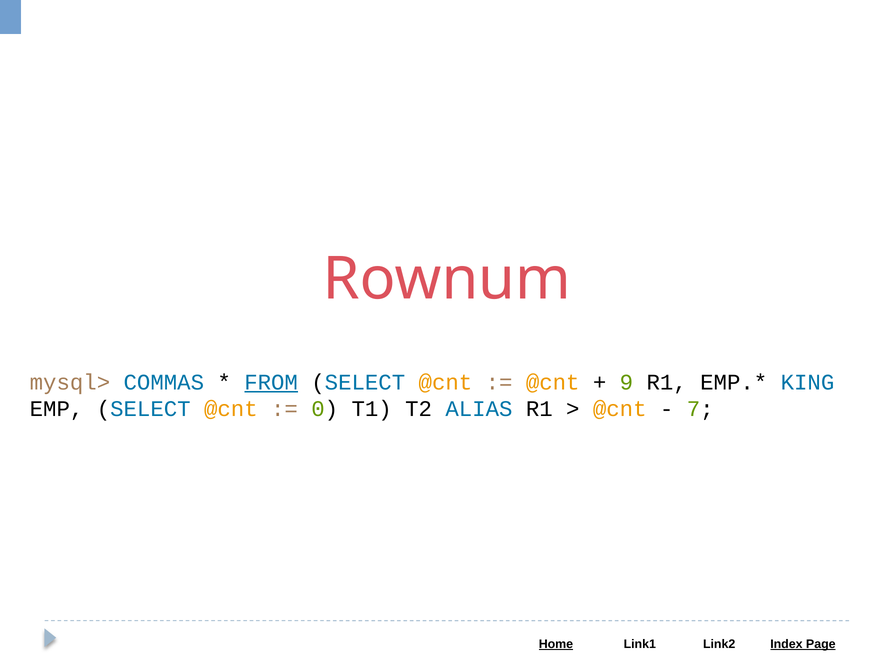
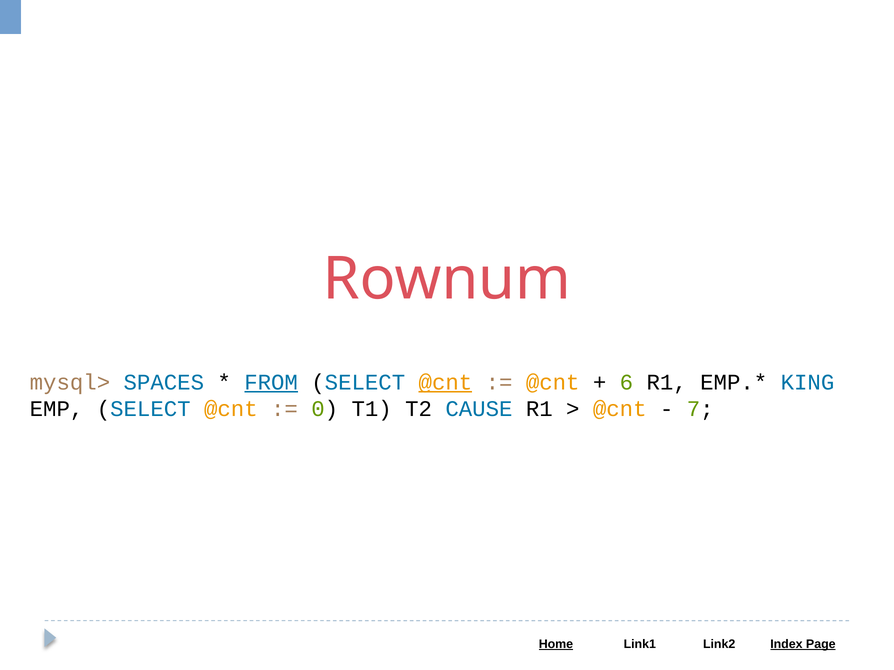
COMMAS: COMMAS -> SPACES
@cnt at (445, 383) underline: none -> present
9: 9 -> 6
ALIAS: ALIAS -> CAUSE
